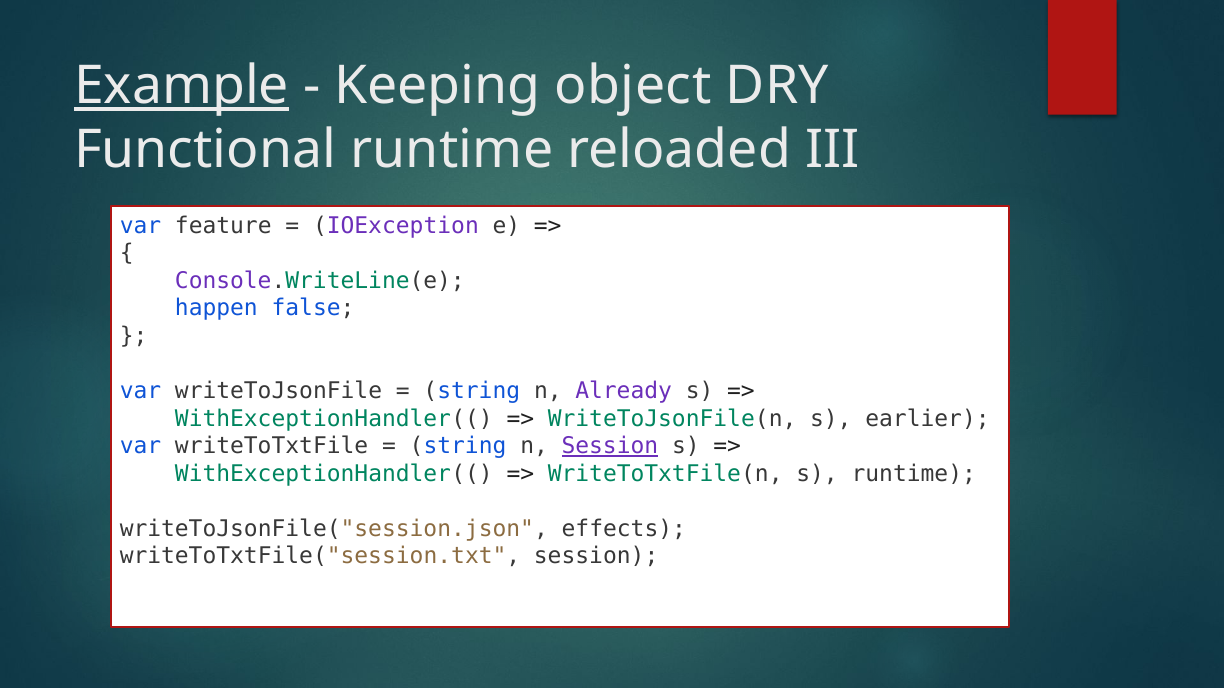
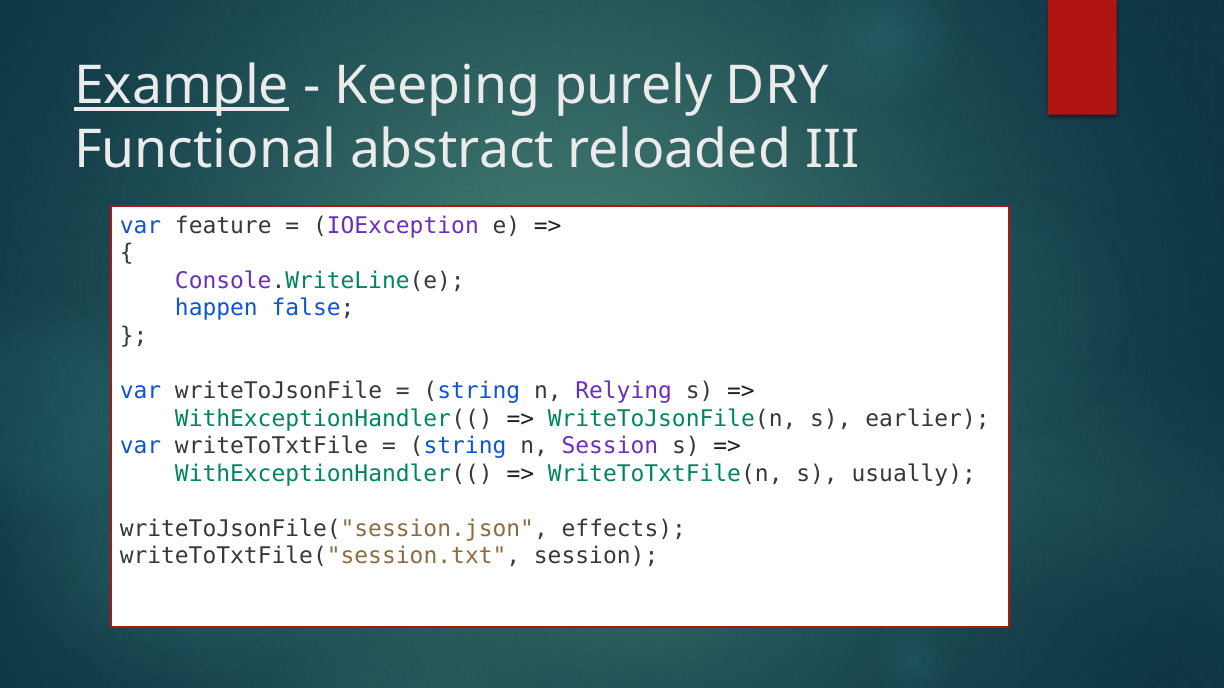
object: object -> purely
Functional runtime: runtime -> abstract
Already: Already -> Relying
Session at (610, 446) underline: present -> none
s runtime: runtime -> usually
